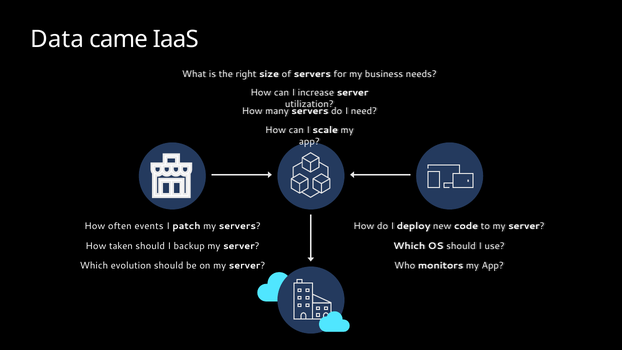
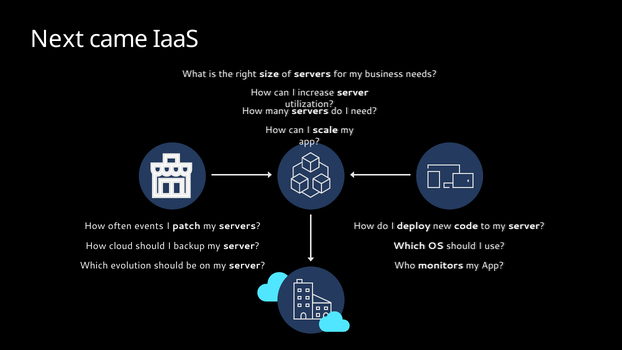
Data: Data -> Next
taken: taken -> cloud
